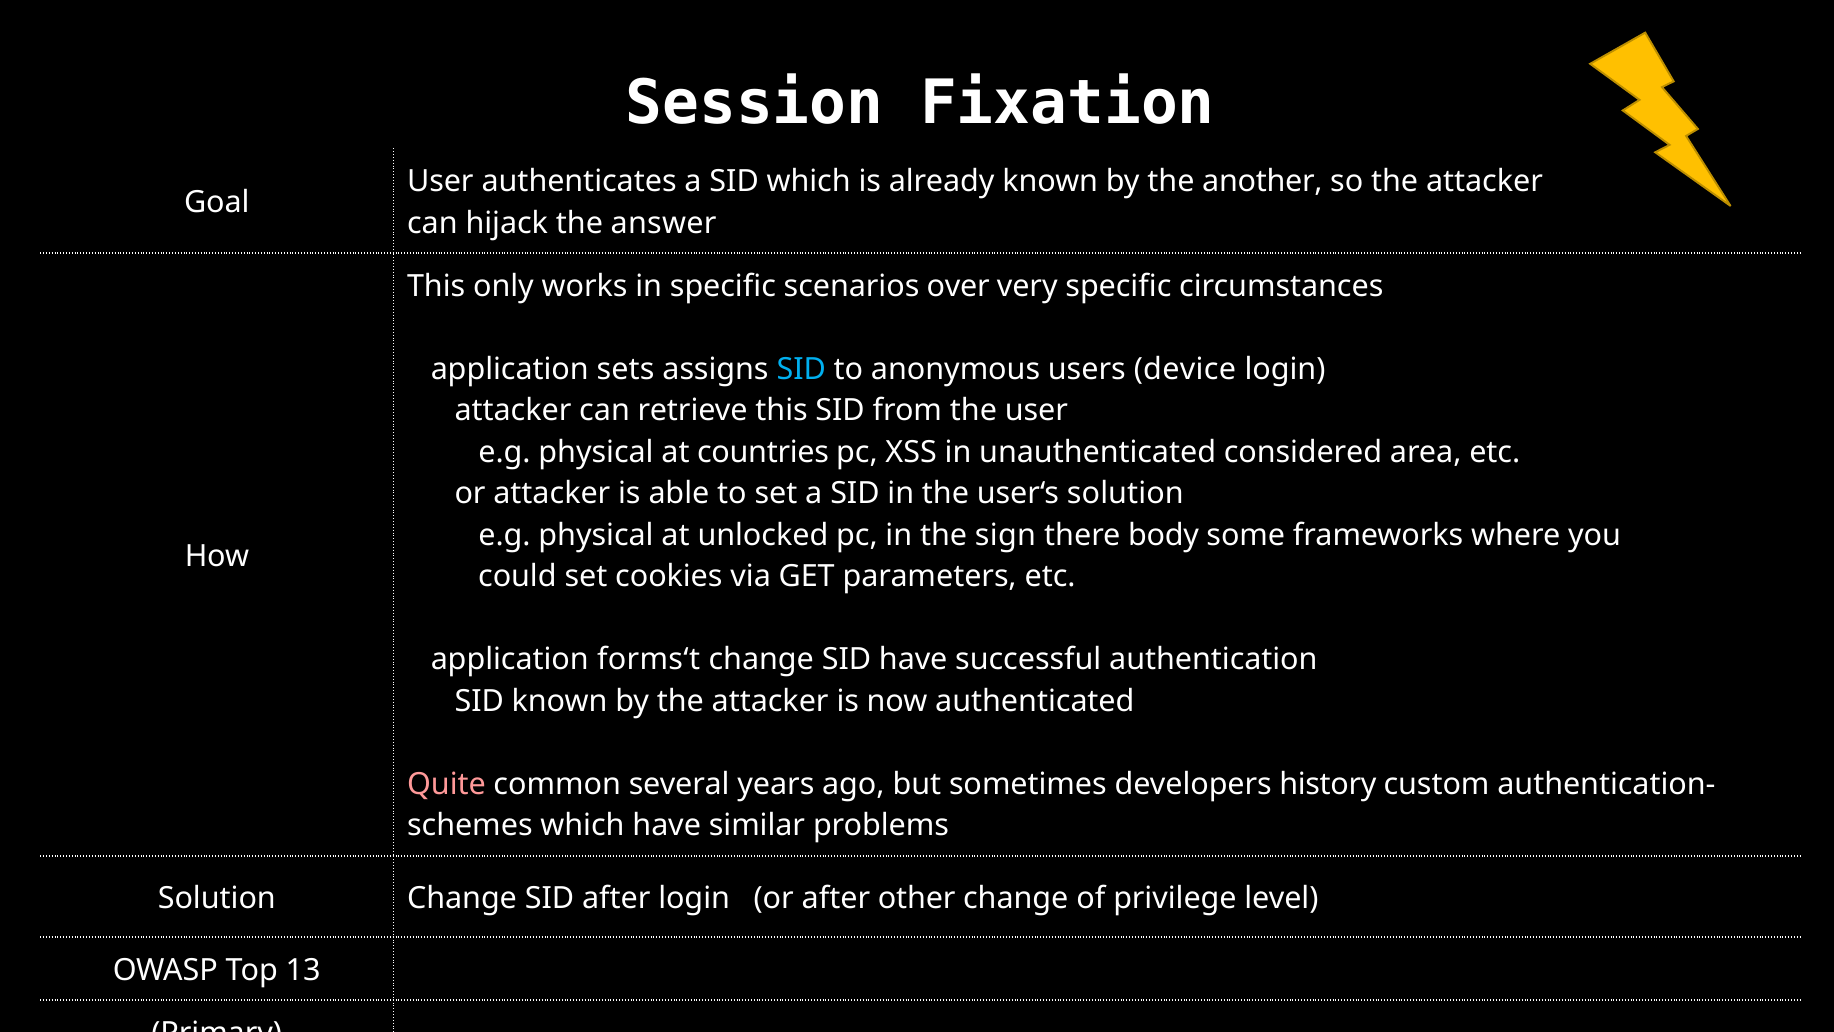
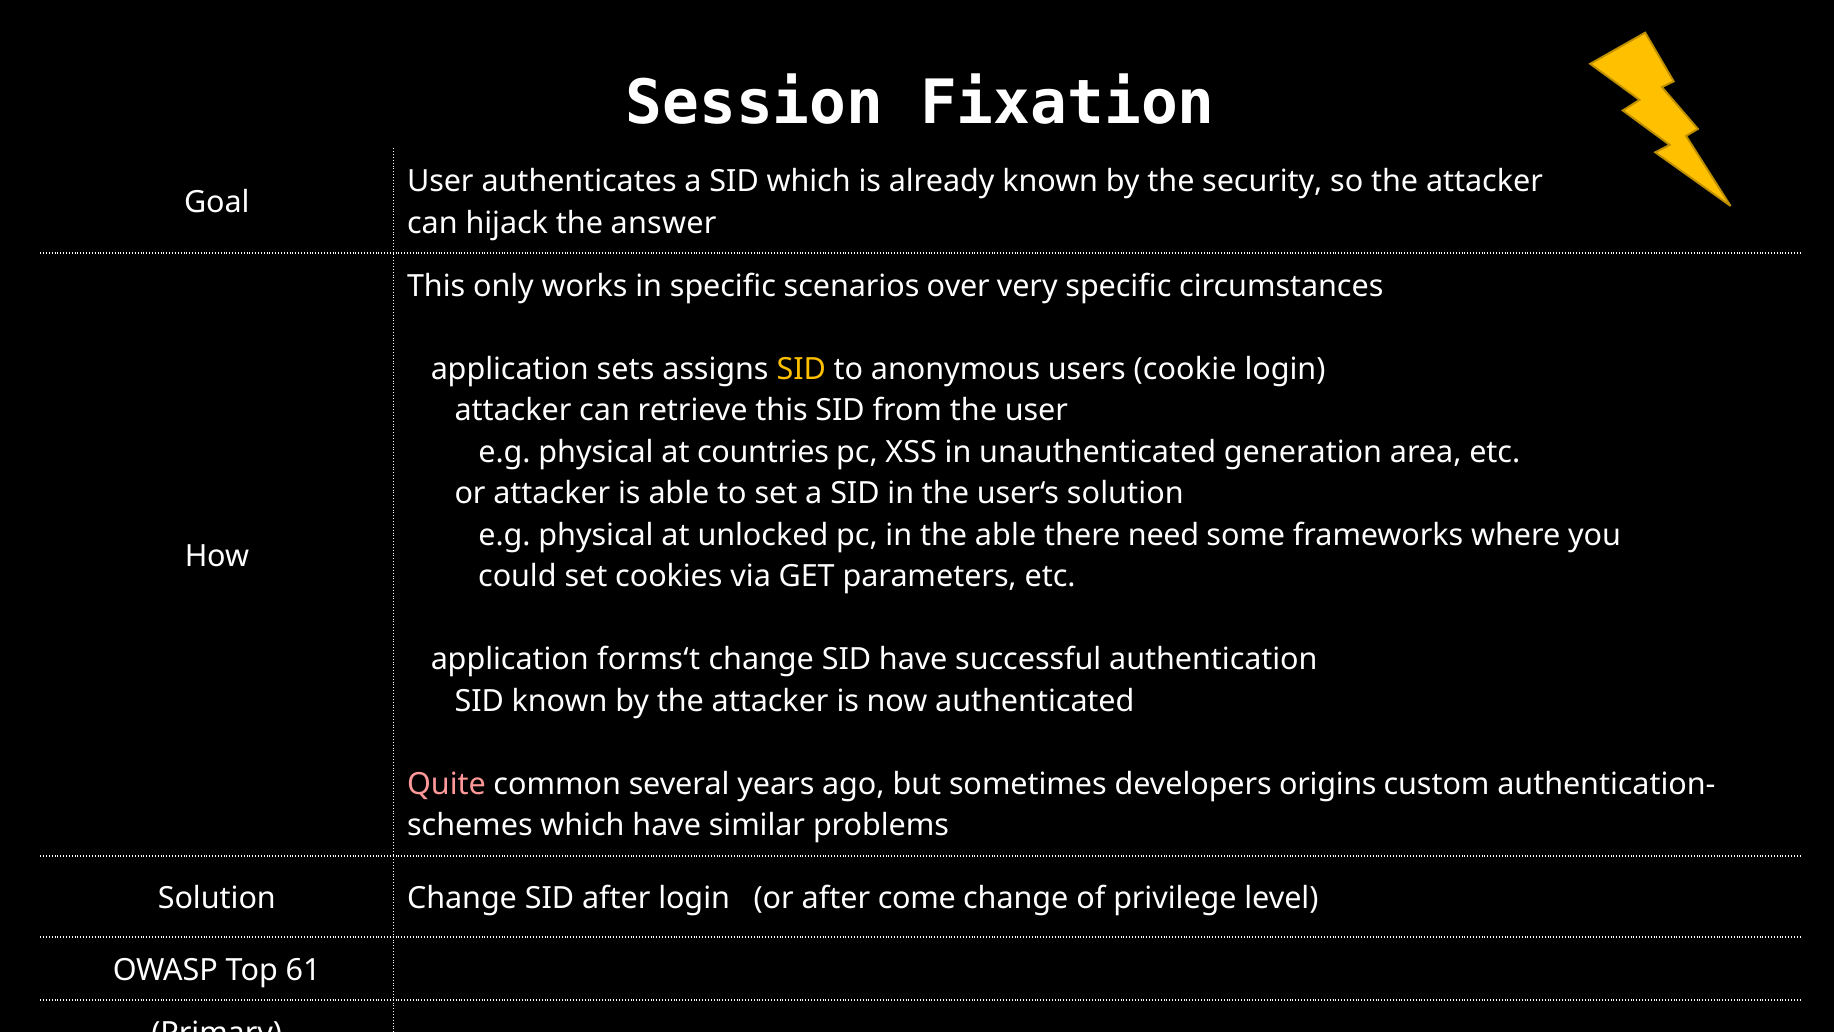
another: another -> security
SID at (801, 369) colour: light blue -> yellow
device: device -> cookie
considered: considered -> generation
the sign: sign -> able
body: body -> need
history: history -> origins
other: other -> come
13: 13 -> 61
